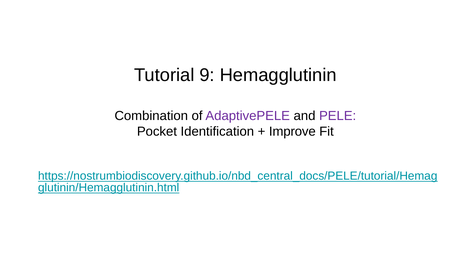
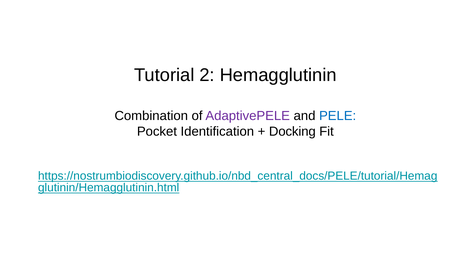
9: 9 -> 2
PELE colour: purple -> blue
Improve: Improve -> Docking
